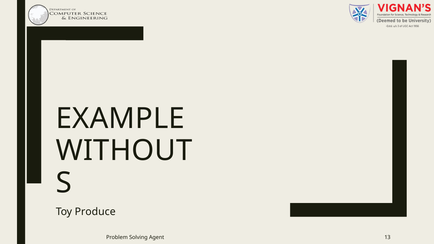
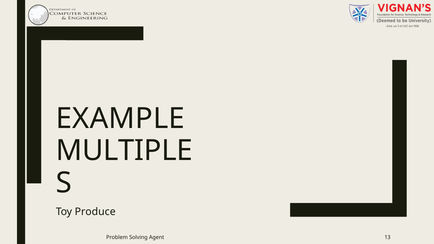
WITHOUT: WITHOUT -> MULTIPLE
